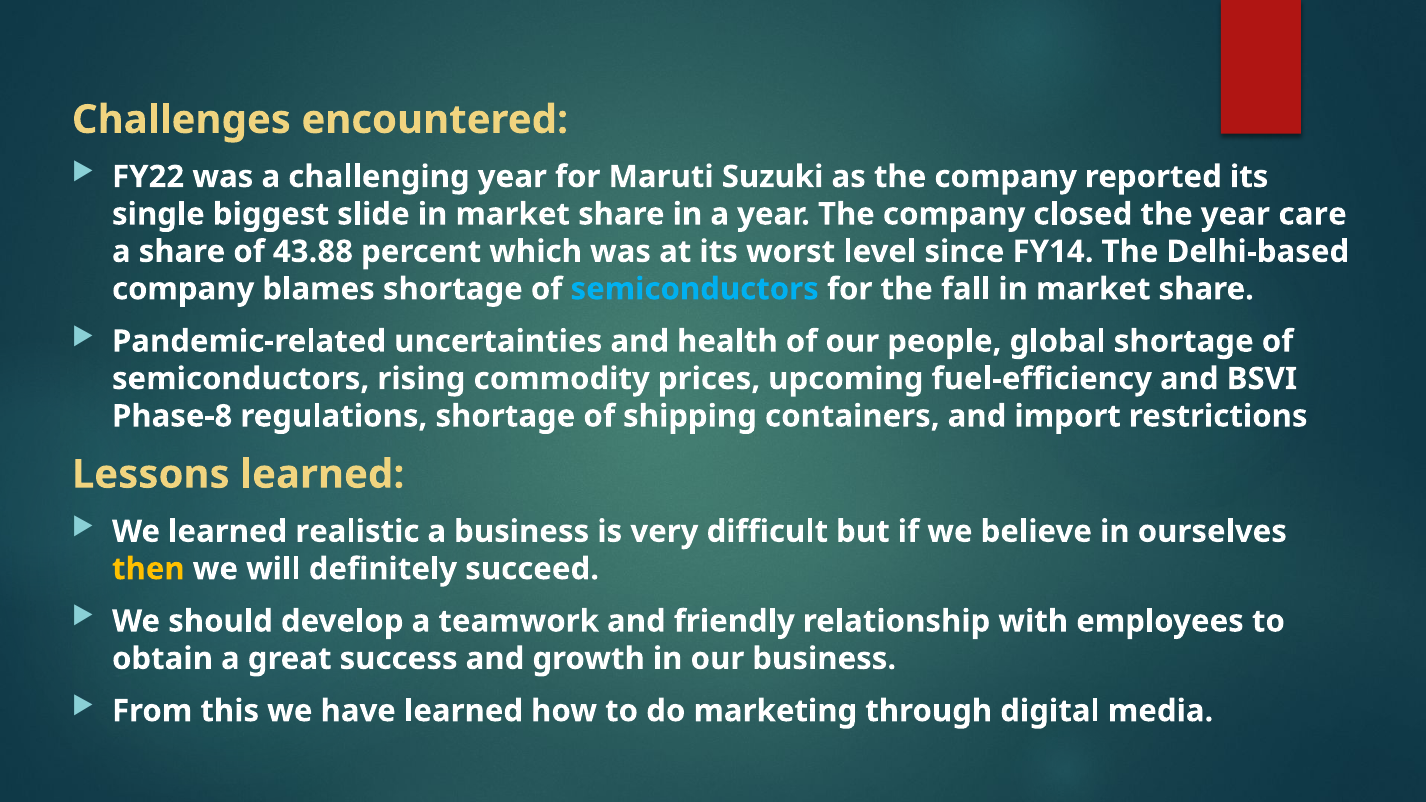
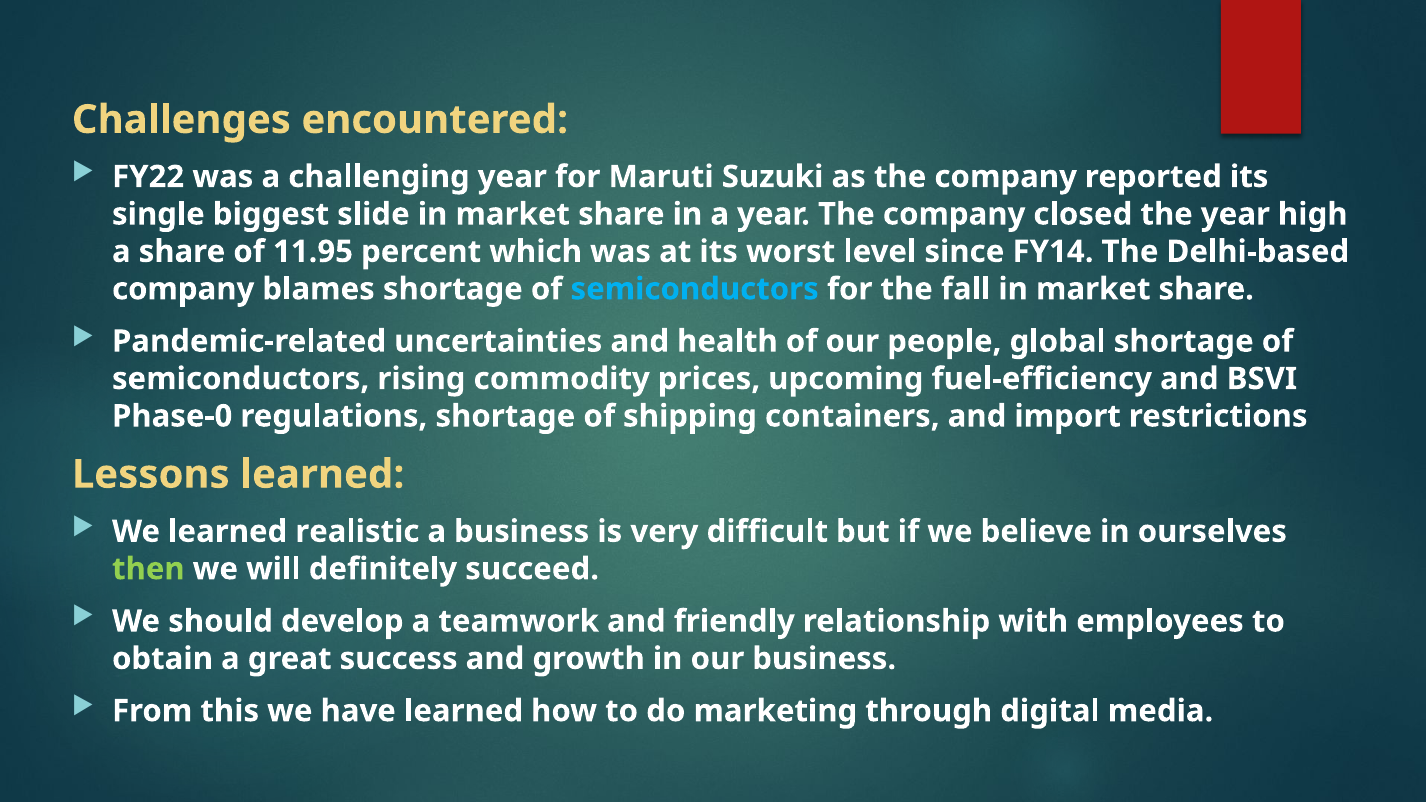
care: care -> high
43.88: 43.88 -> 11.95
Phase-8: Phase-8 -> Phase-0
then colour: yellow -> light green
